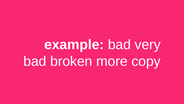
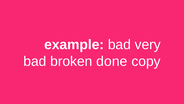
more: more -> done
